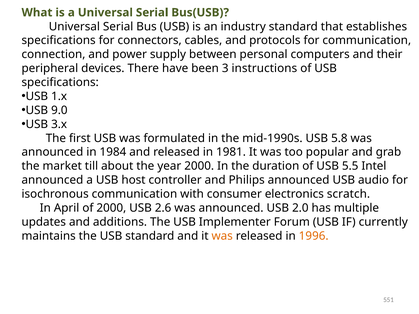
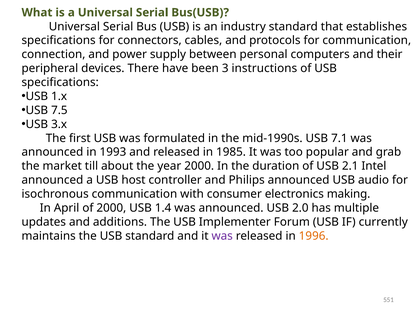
9.0: 9.0 -> 7.5
5.8: 5.8 -> 7.1
1984: 1984 -> 1993
1981: 1981 -> 1985
5.5: 5.5 -> 2.1
scratch: scratch -> making
2.6: 2.6 -> 1.4
was at (222, 236) colour: orange -> purple
